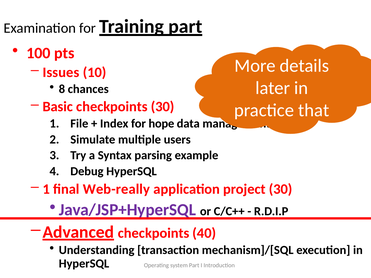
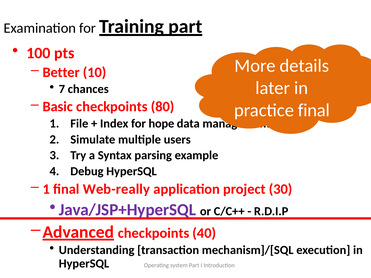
Issues: Issues -> Better
8: 8 -> 7
checkpoints 30: 30 -> 80
practice that: that -> final
